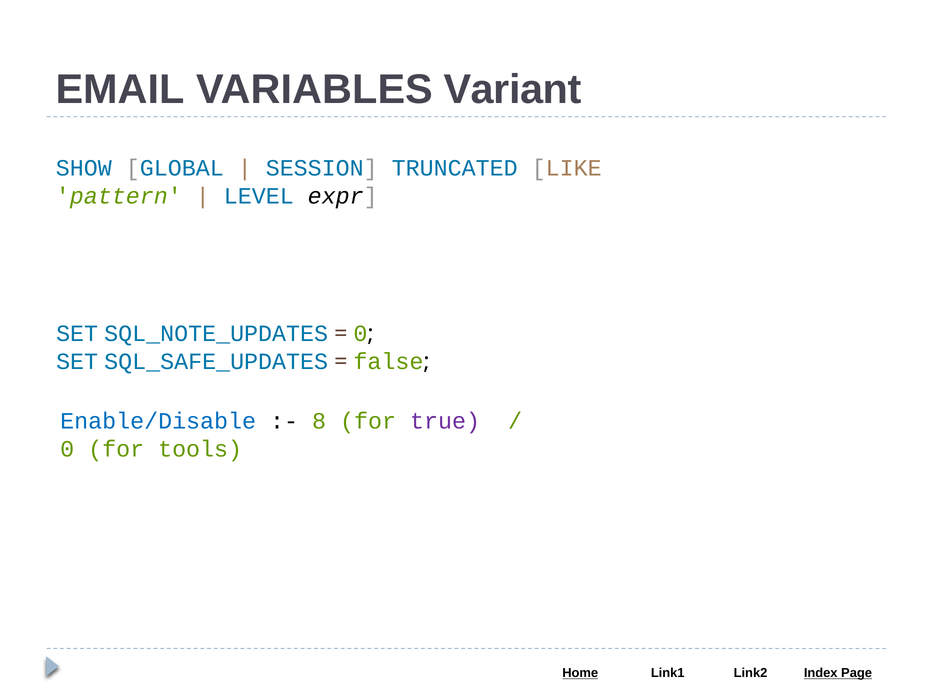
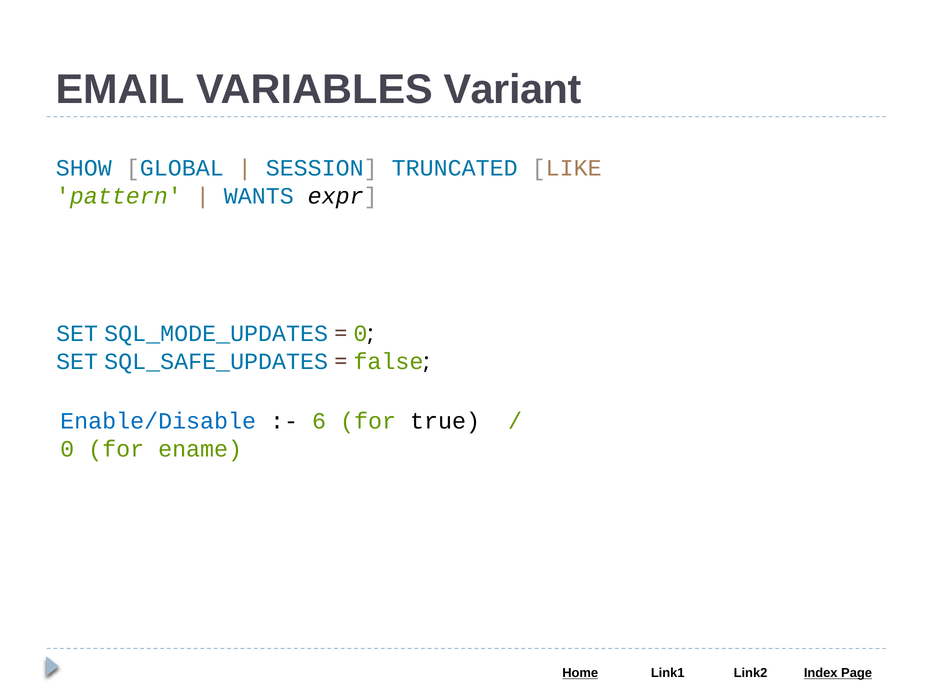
LEVEL: LEVEL -> WANTS
SQL_NOTE_UPDATES: SQL_NOTE_UPDATES -> SQL_MODE_UPDATES
8: 8 -> 6
true colour: purple -> black
tools: tools -> ename
